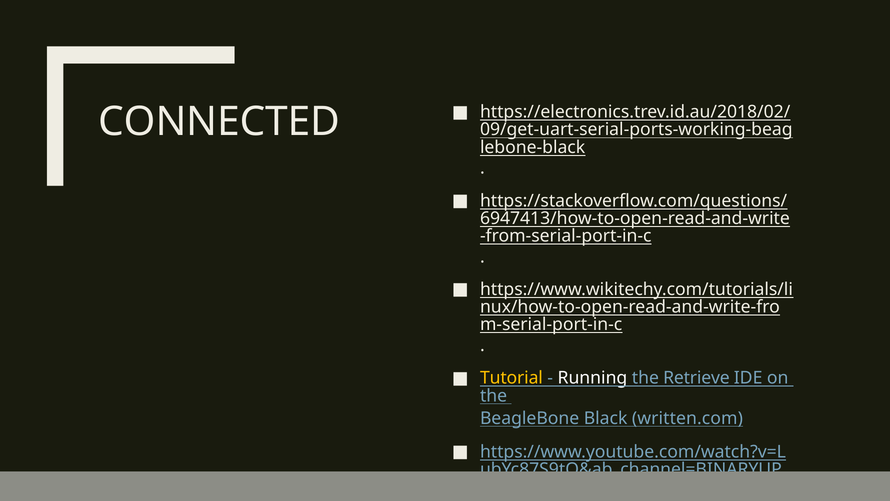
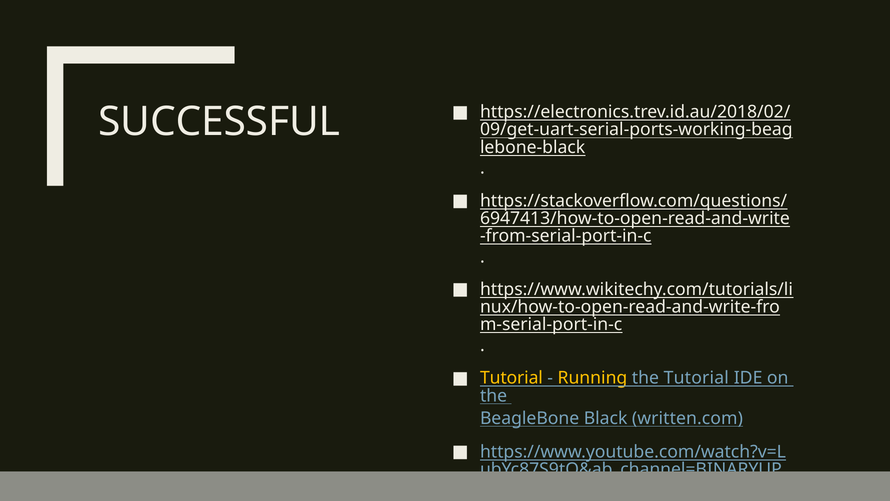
CONNECTED: CONNECTED -> SUCCESSFUL
Running colour: white -> yellow
the Retrieve: Retrieve -> Tutorial
